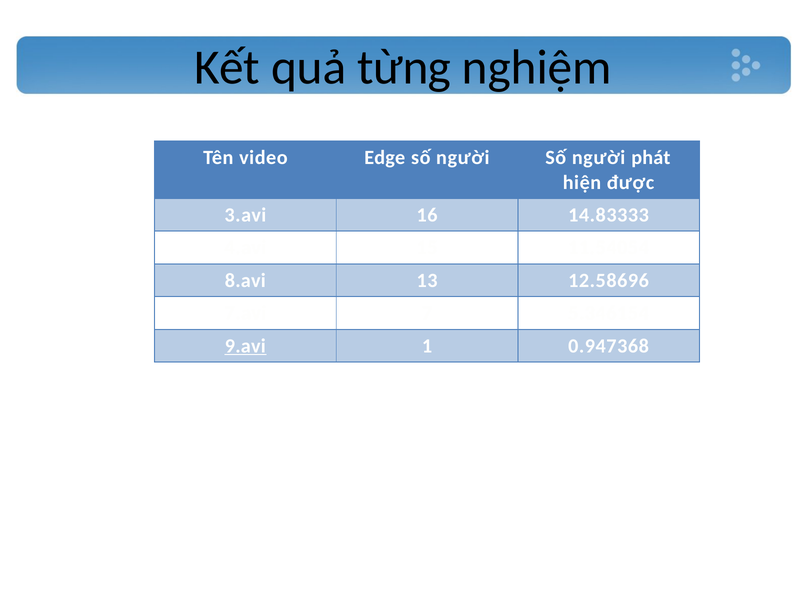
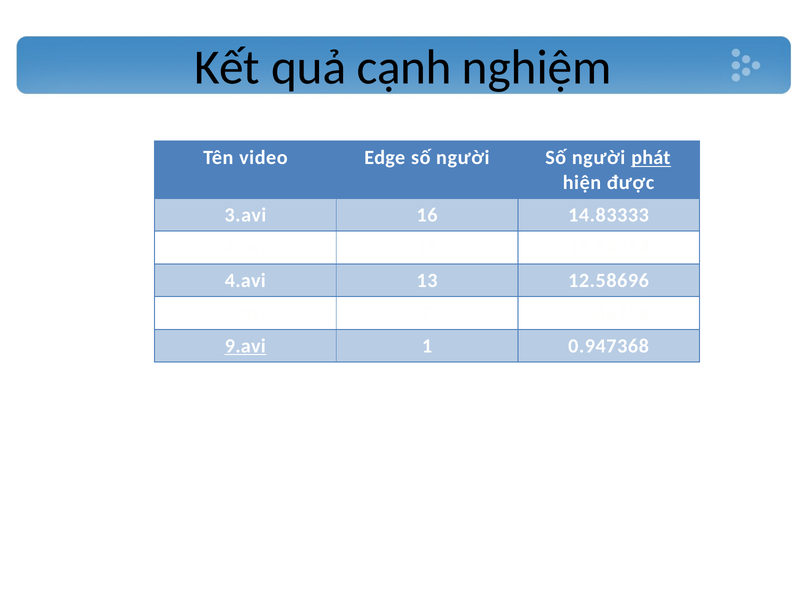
từng: từng -> cạnh
phát underline: none -> present
8.avi at (245, 281): 8.avi -> 4.avi
